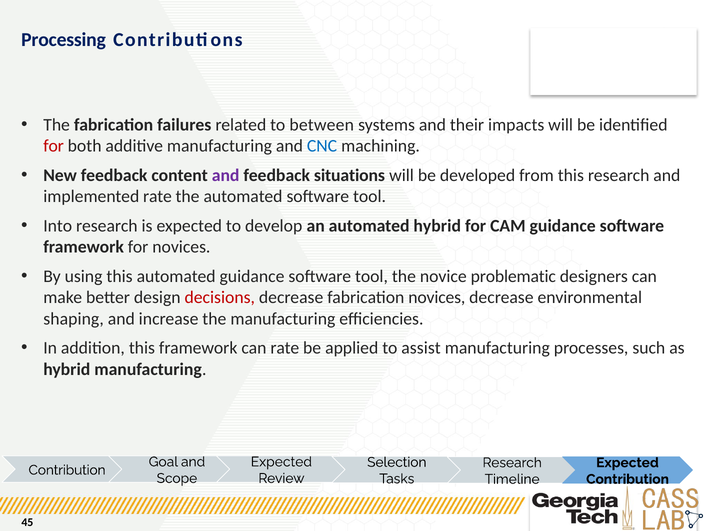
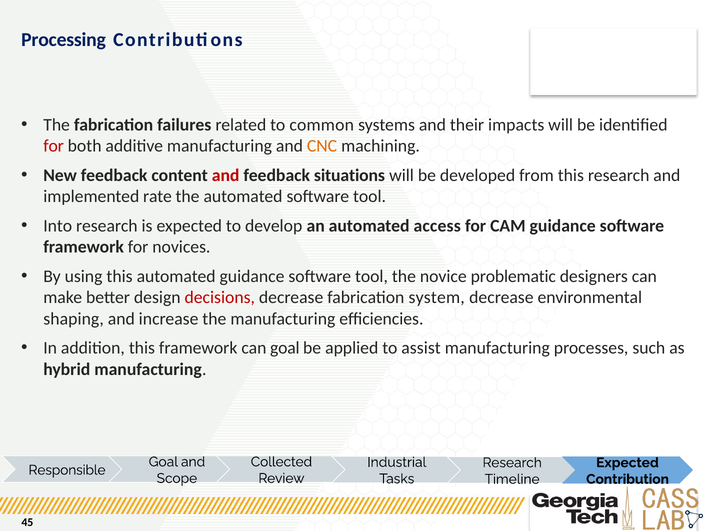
between: between -> common
CNC colour: blue -> orange
and at (226, 175) colour: purple -> red
automated hybrid: hybrid -> access
fabrication novices: novices -> system
can rate: rate -> goal
Expected at (281, 461): Expected -> Collected
Selection: Selection -> Industrial
Contribution at (67, 469): Contribution -> Responsible
